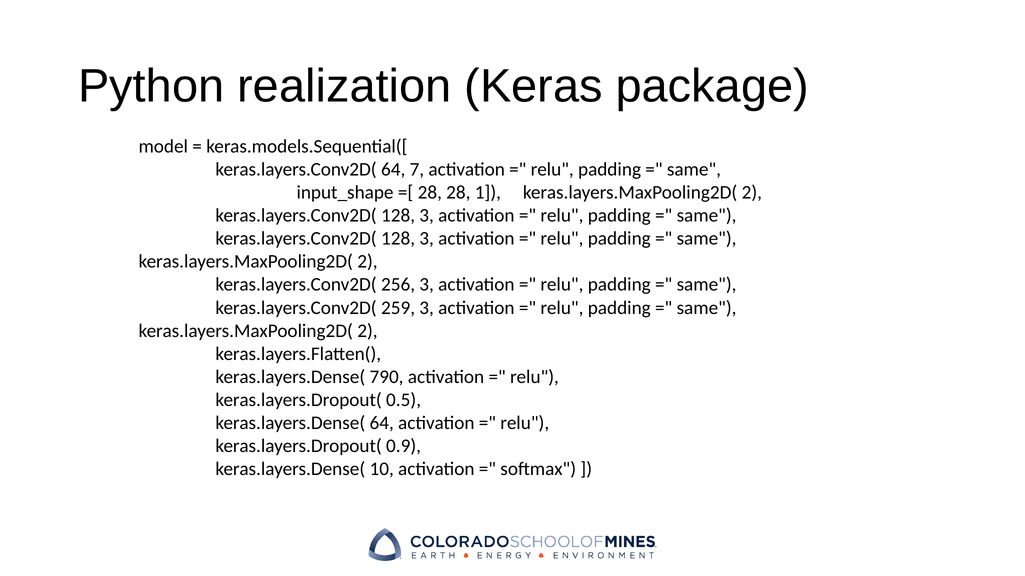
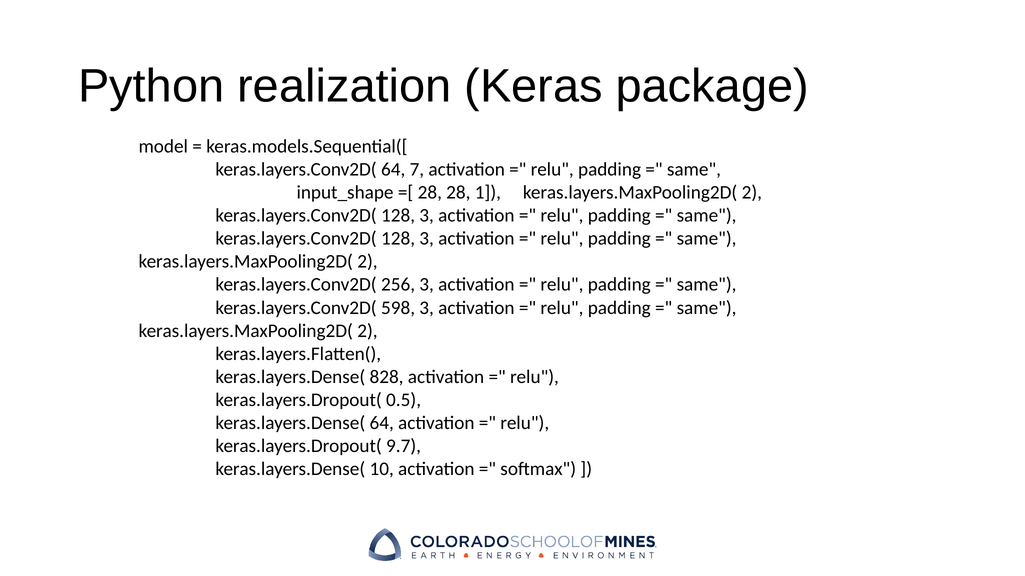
259: 259 -> 598
790: 790 -> 828
0.9: 0.9 -> 9.7
